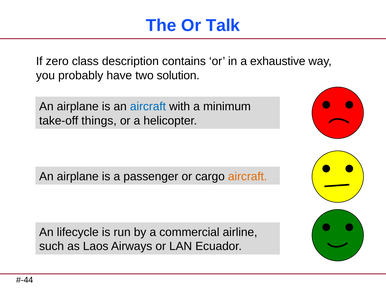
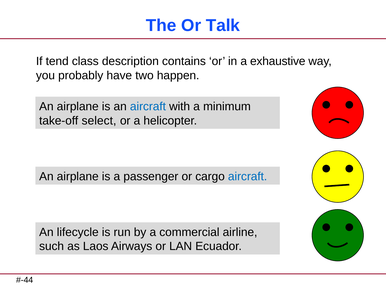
zero: zero -> tend
solution: solution -> happen
things: things -> select
aircraft at (248, 176) colour: orange -> blue
